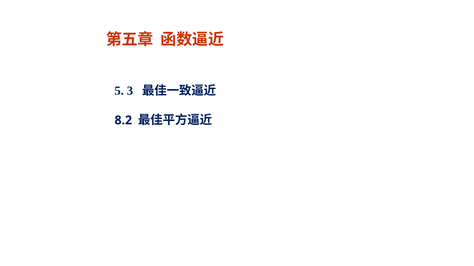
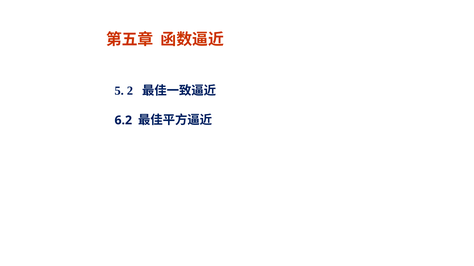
3: 3 -> 2
8.2: 8.2 -> 6.2
